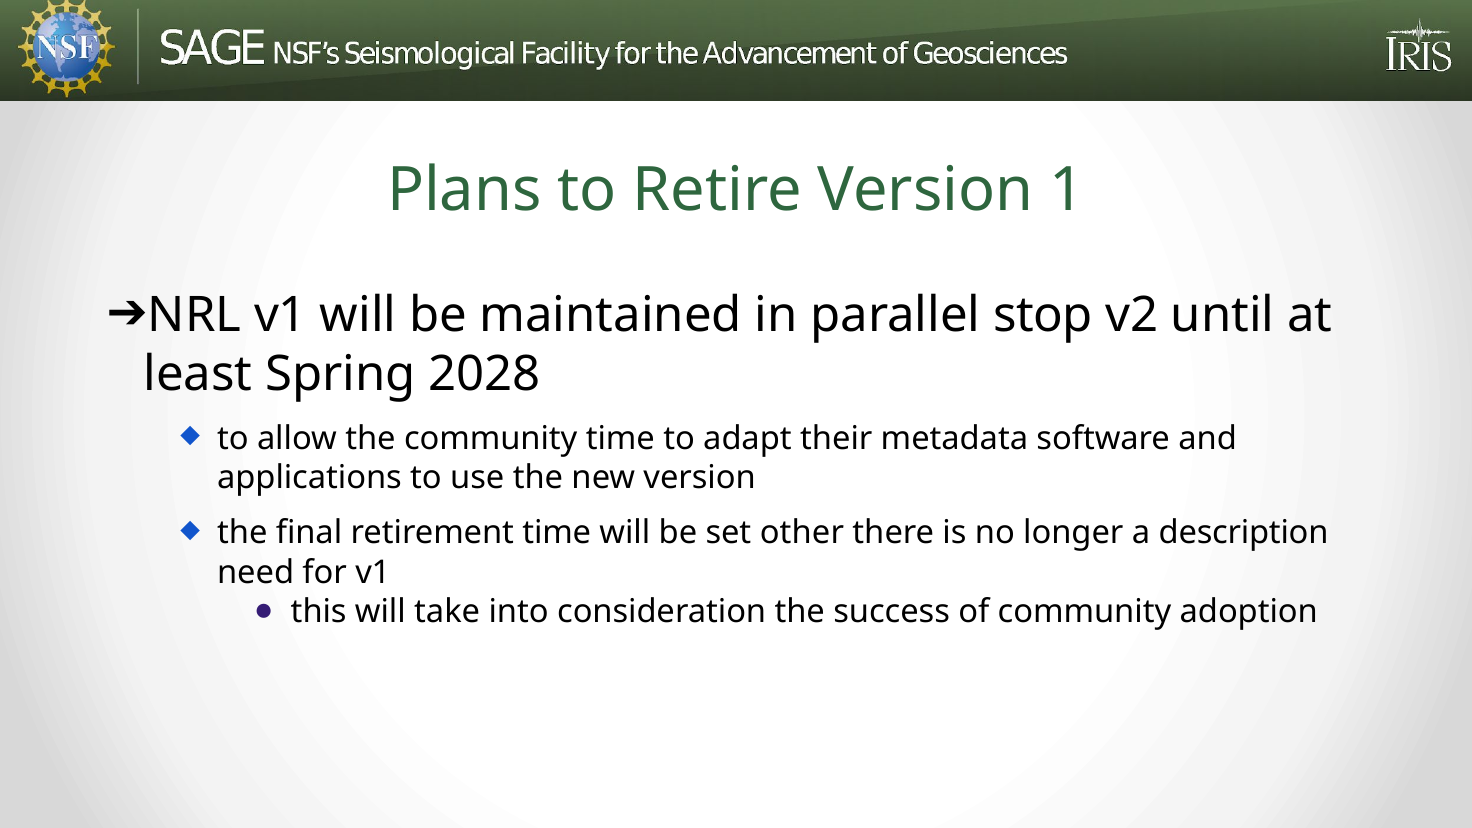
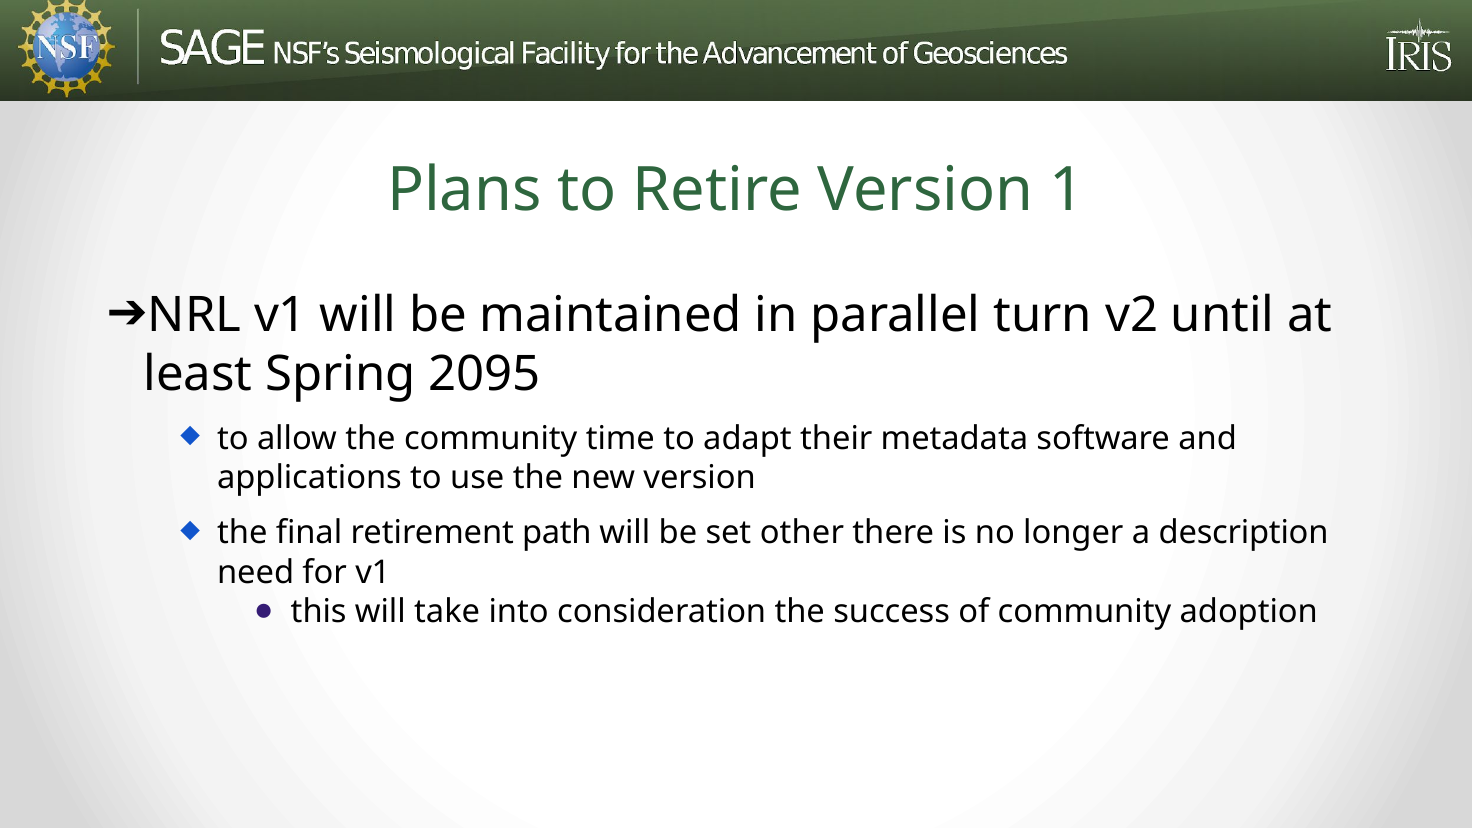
stop: stop -> turn
2028: 2028 -> 2095
retirement time: time -> path
